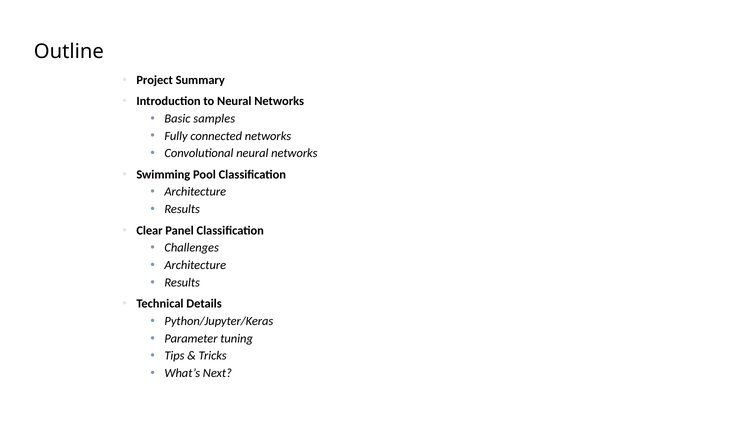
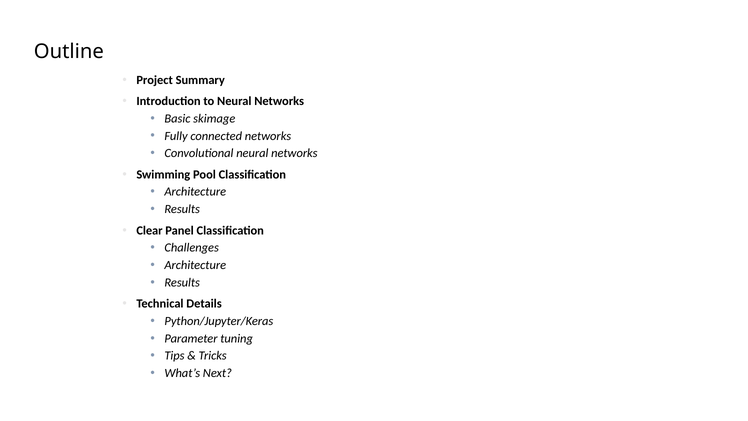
samples: samples -> skimage
